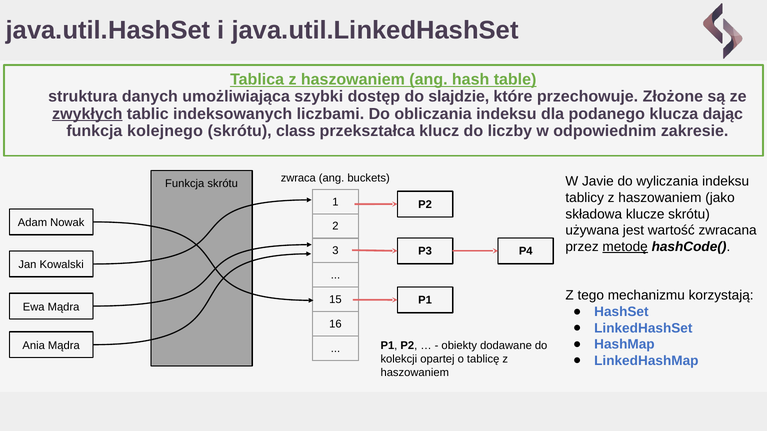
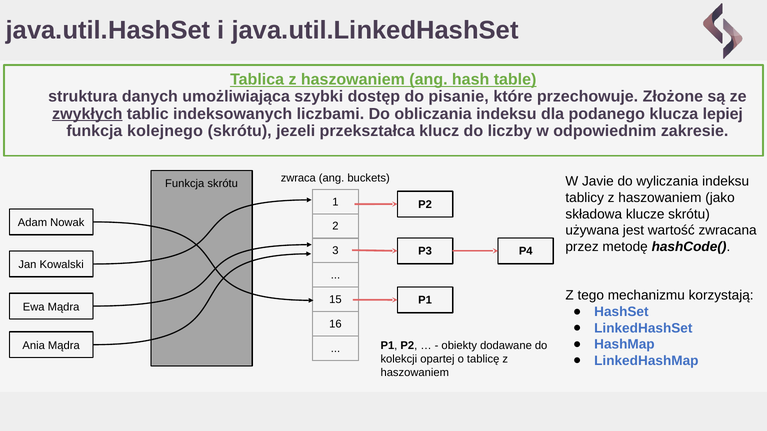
slajdzie: slajdzie -> pisanie
dając: dając -> lepiej
class: class -> jezeli
metodę underline: present -> none
